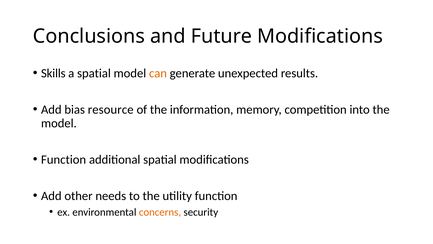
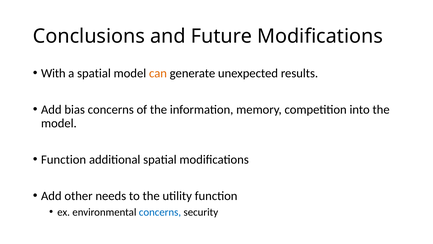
Skills: Skills -> With
bias resource: resource -> concerns
concerns at (160, 212) colour: orange -> blue
